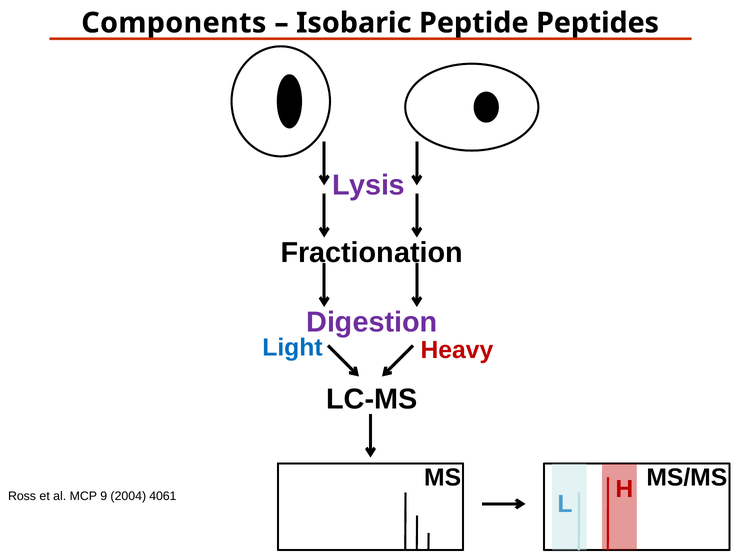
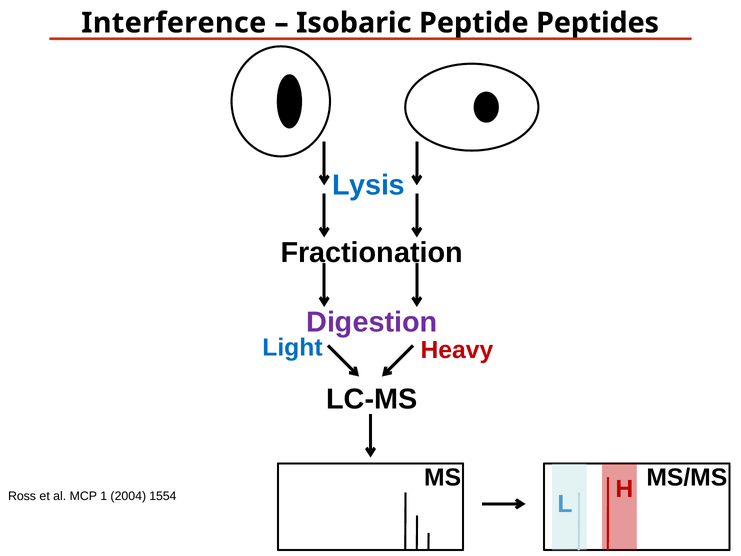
Components: Components -> Interference
Lysis colour: purple -> blue
9: 9 -> 1
4061: 4061 -> 1554
